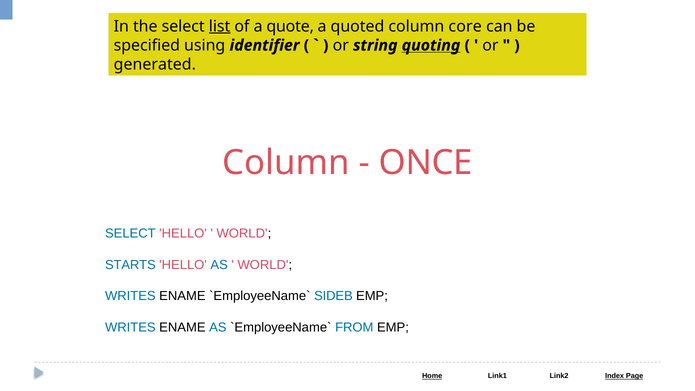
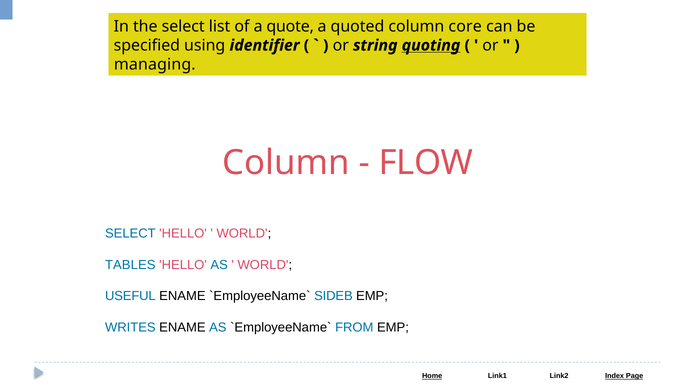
list underline: present -> none
generated: generated -> managing
ONCE: ONCE -> FLOW
STARTS: STARTS -> TABLES
WRITES at (130, 296): WRITES -> USEFUL
